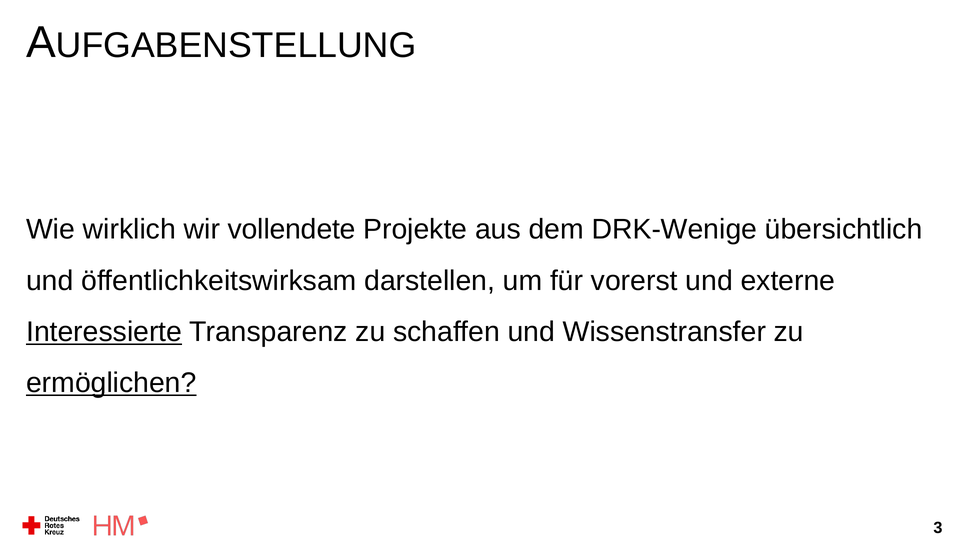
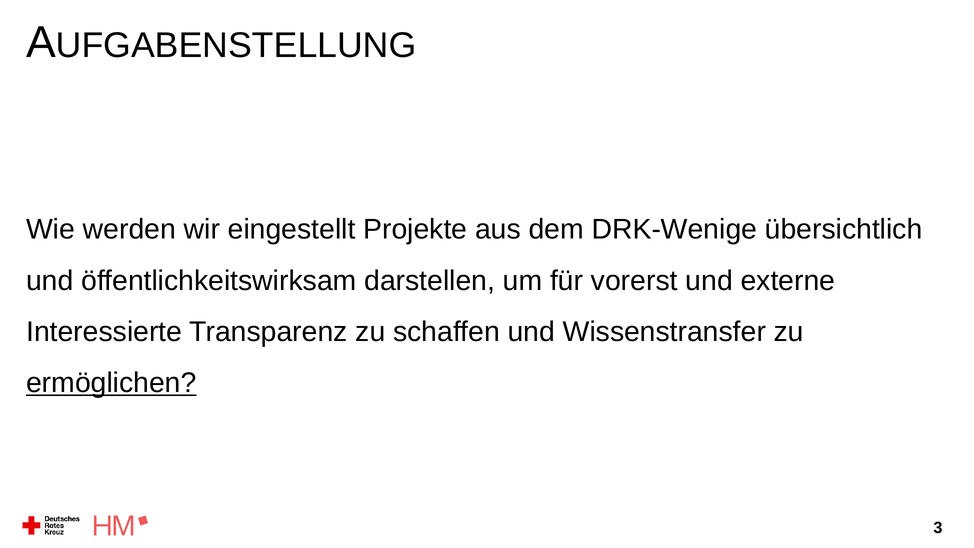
wirklich: wirklich -> werden
vollendete: vollendete -> eingestellt
Interessierte underline: present -> none
